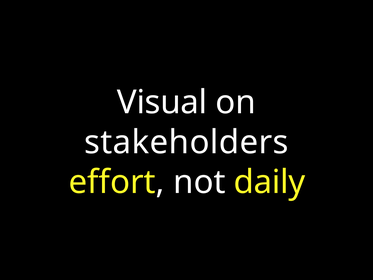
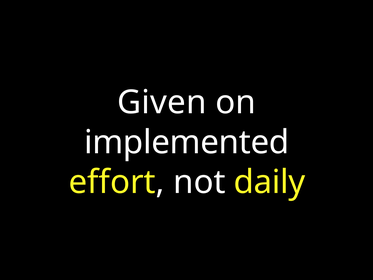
Visual: Visual -> Given
stakeholders: stakeholders -> implemented
